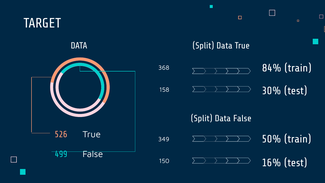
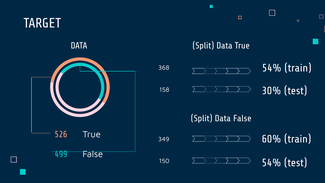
84% at (272, 68): 84% -> 54%
50%: 50% -> 60%
16% at (272, 163): 16% -> 54%
